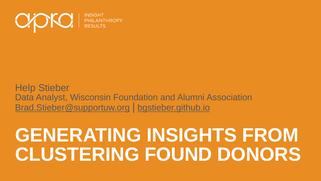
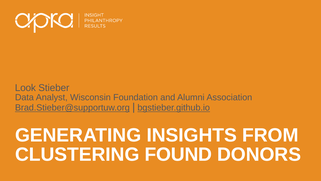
Help: Help -> Look
